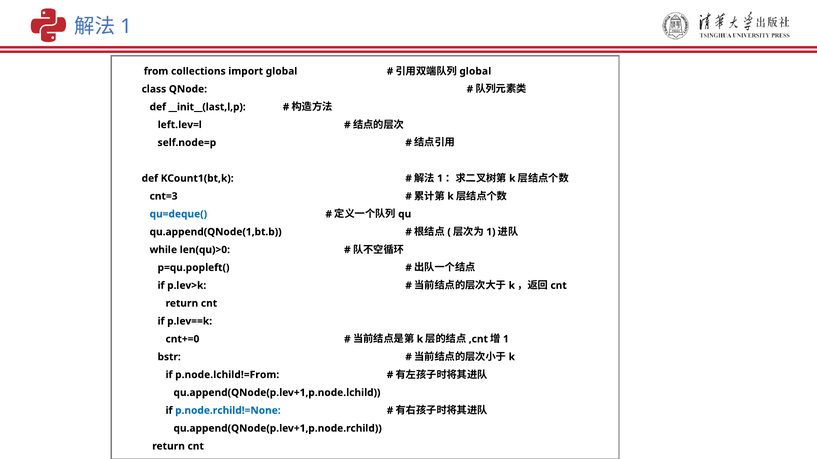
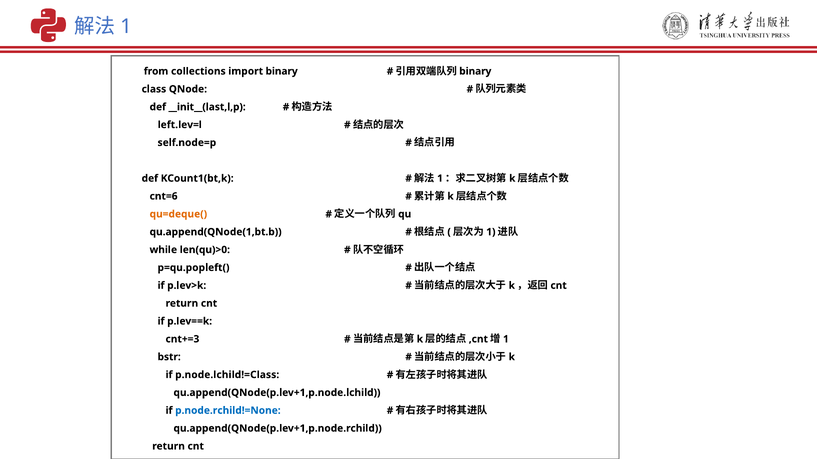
import global: global -> binary
global at (475, 71): global -> binary
cnt=3: cnt=3 -> cnt=6
qu=deque( colour: blue -> orange
cnt+=0: cnt+=0 -> cnt+=3
p.node.lchild!=From: p.node.lchild!=From -> p.node.lchild!=Class
